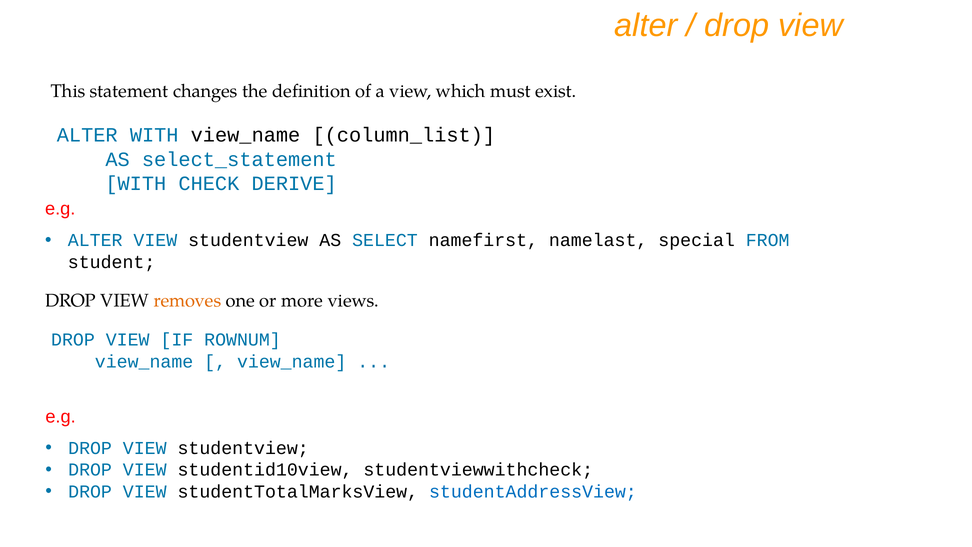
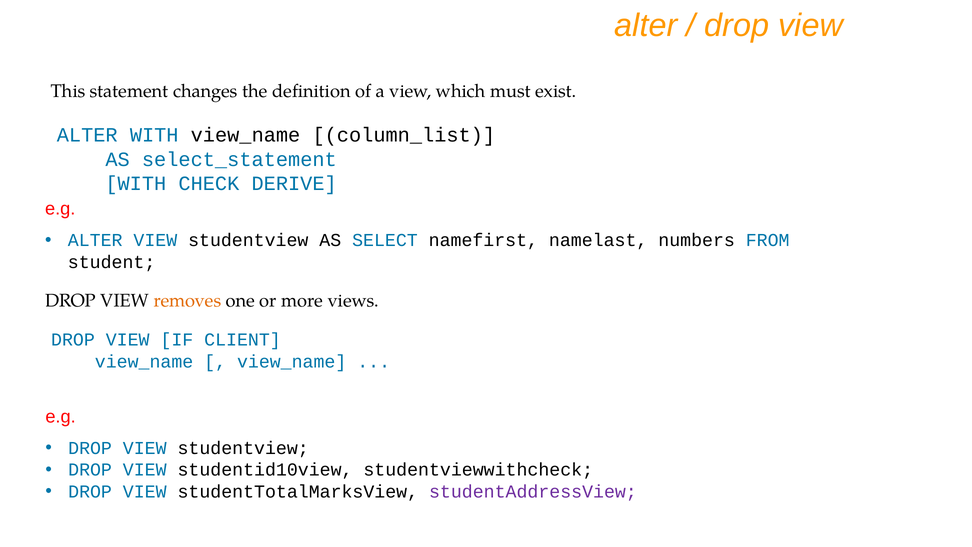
special: special -> numbers
ROWNUM: ROWNUM -> CLIENT
studentAddressView colour: blue -> purple
